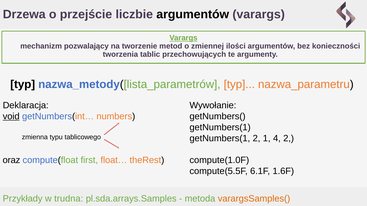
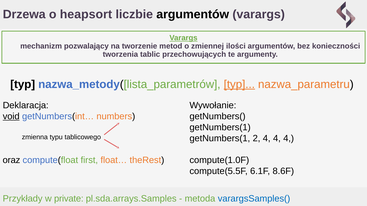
przejście: przejście -> heapsort
typ at (239, 84) underline: none -> present
2 1: 1 -> 4
2 at (289, 139): 2 -> 4
1.6F: 1.6F -> 8.6F
trudna: trudna -> private
varargsSamples( colour: orange -> blue
